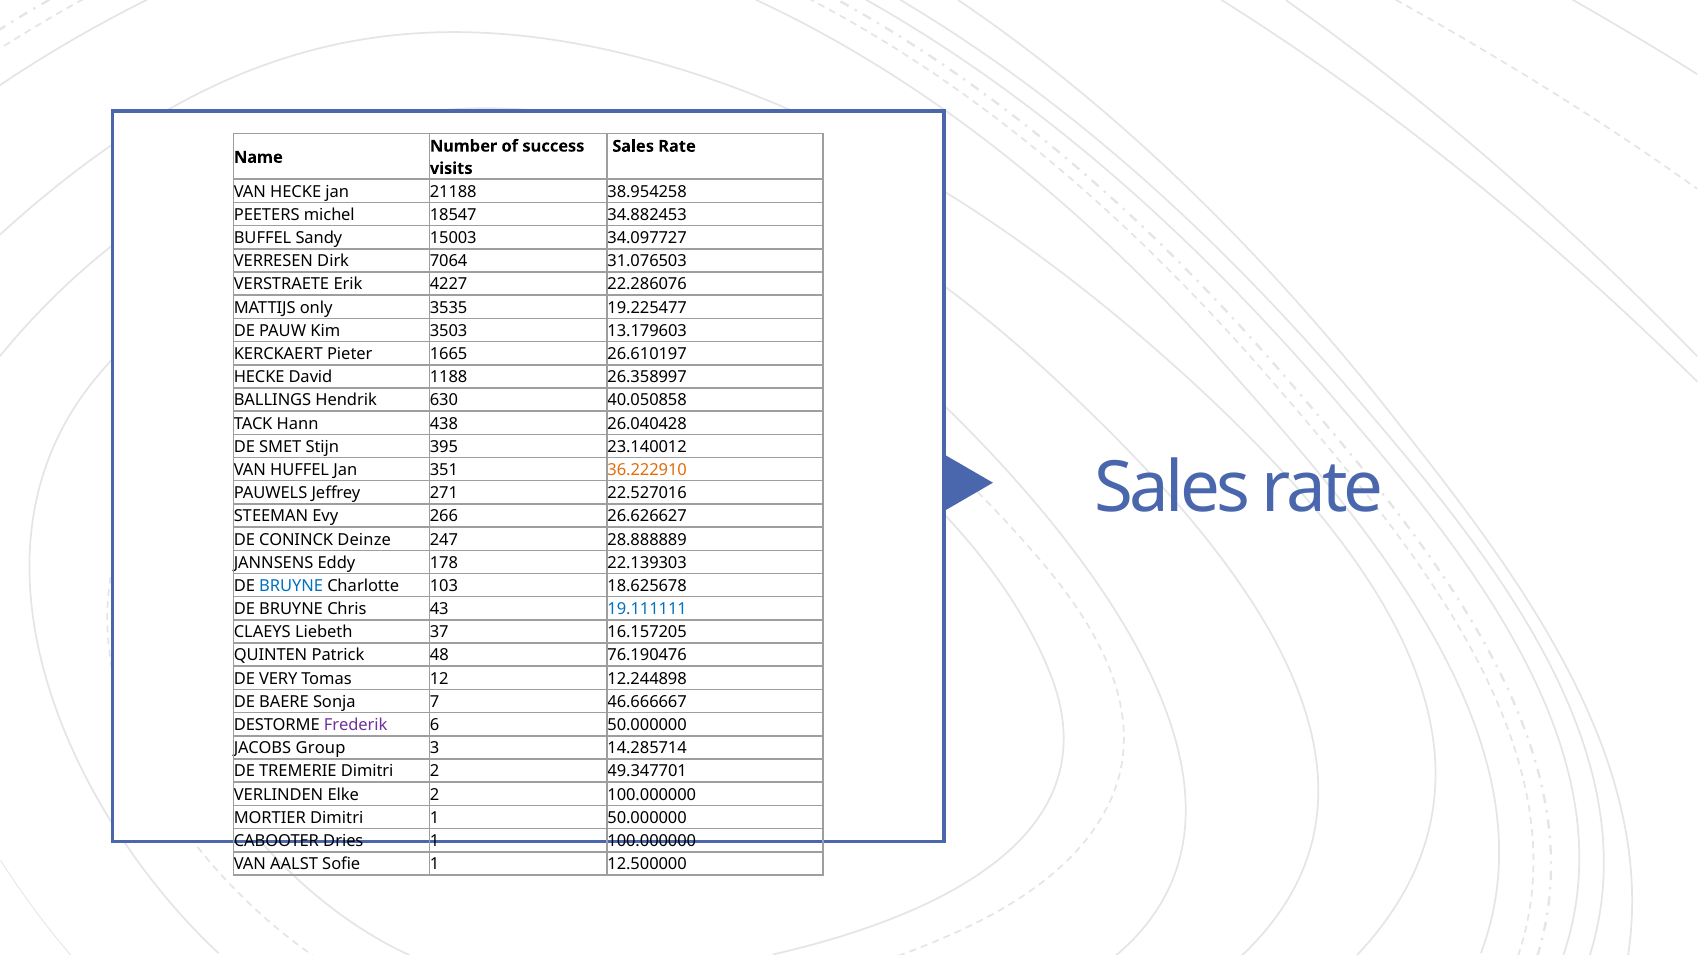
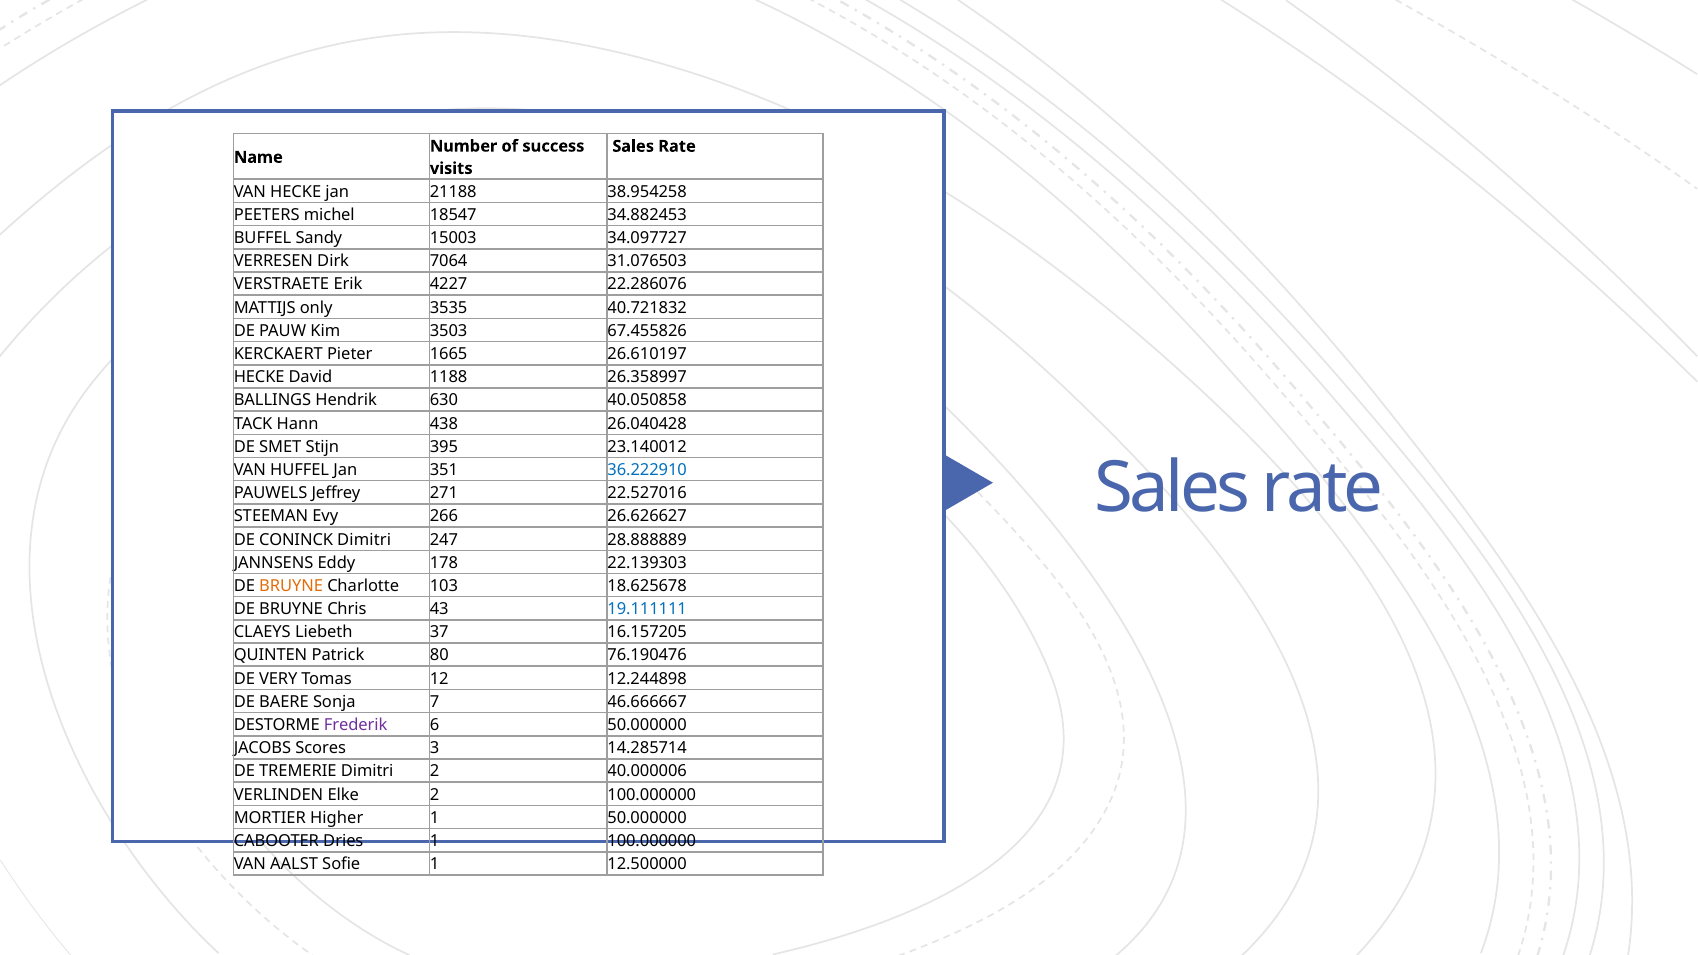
19.225477: 19.225477 -> 40.721832
13.179603: 13.179603 -> 67.455826
36.222910 colour: orange -> blue
CONINCK Deinze: Deinze -> Dimitri
BRUYNE at (291, 586) colour: blue -> orange
48: 48 -> 80
Group: Group -> Scores
49.347701: 49.347701 -> 40.000006
MORTIER Dimitri: Dimitri -> Higher
